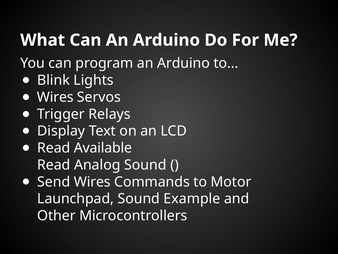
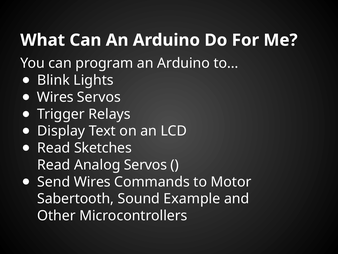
Available: Available -> Sketches
Analog Sound: Sound -> Servos
Launchpad: Launchpad -> Sabertooth
